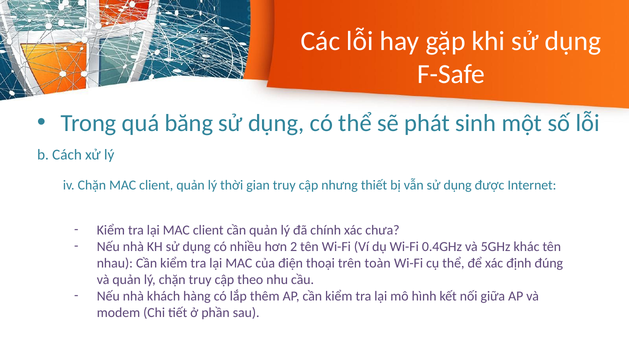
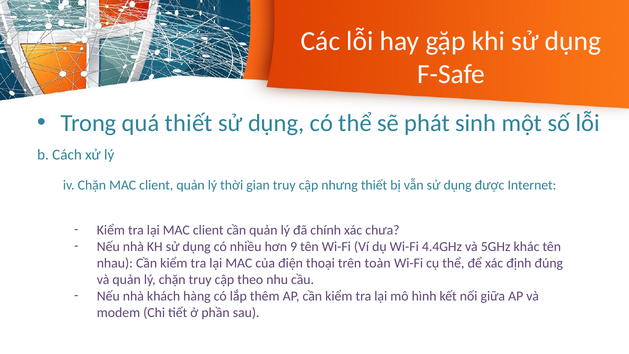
quá băng: băng -> thiết
2: 2 -> 9
0.4GHz: 0.4GHz -> 4.4GHz
